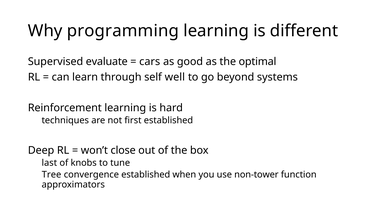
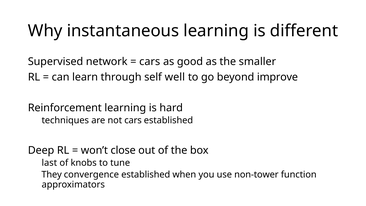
programming: programming -> instantaneous
evaluate: evaluate -> network
optimal: optimal -> smaller
systems: systems -> improve
not first: first -> cars
Tree: Tree -> They
